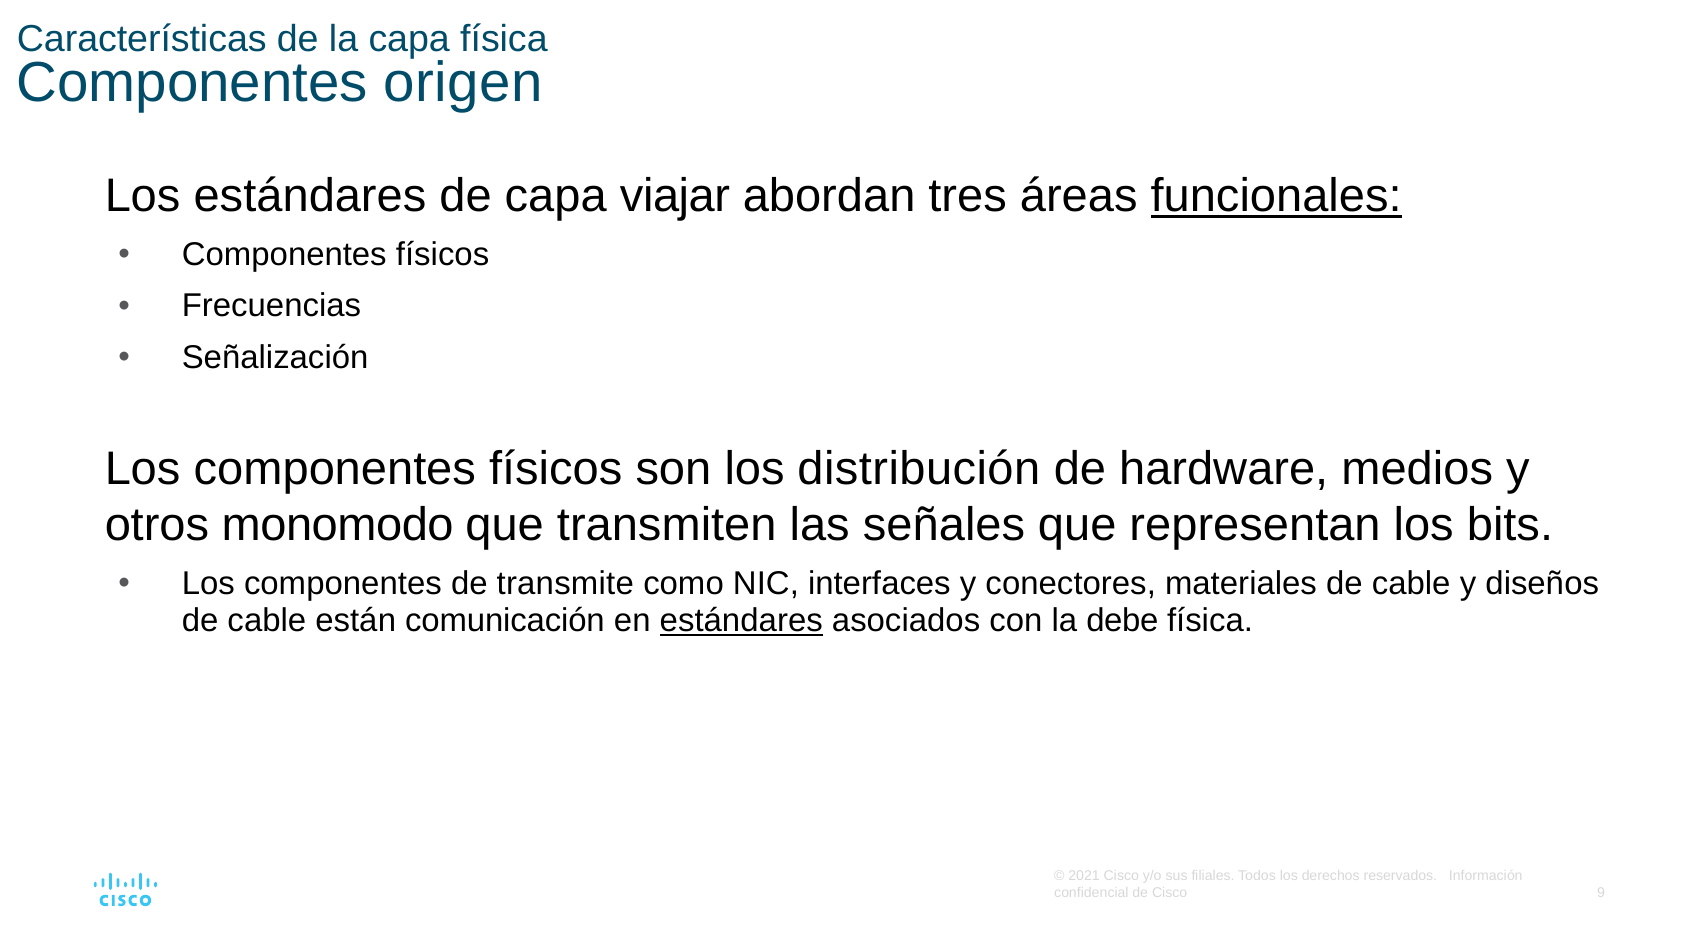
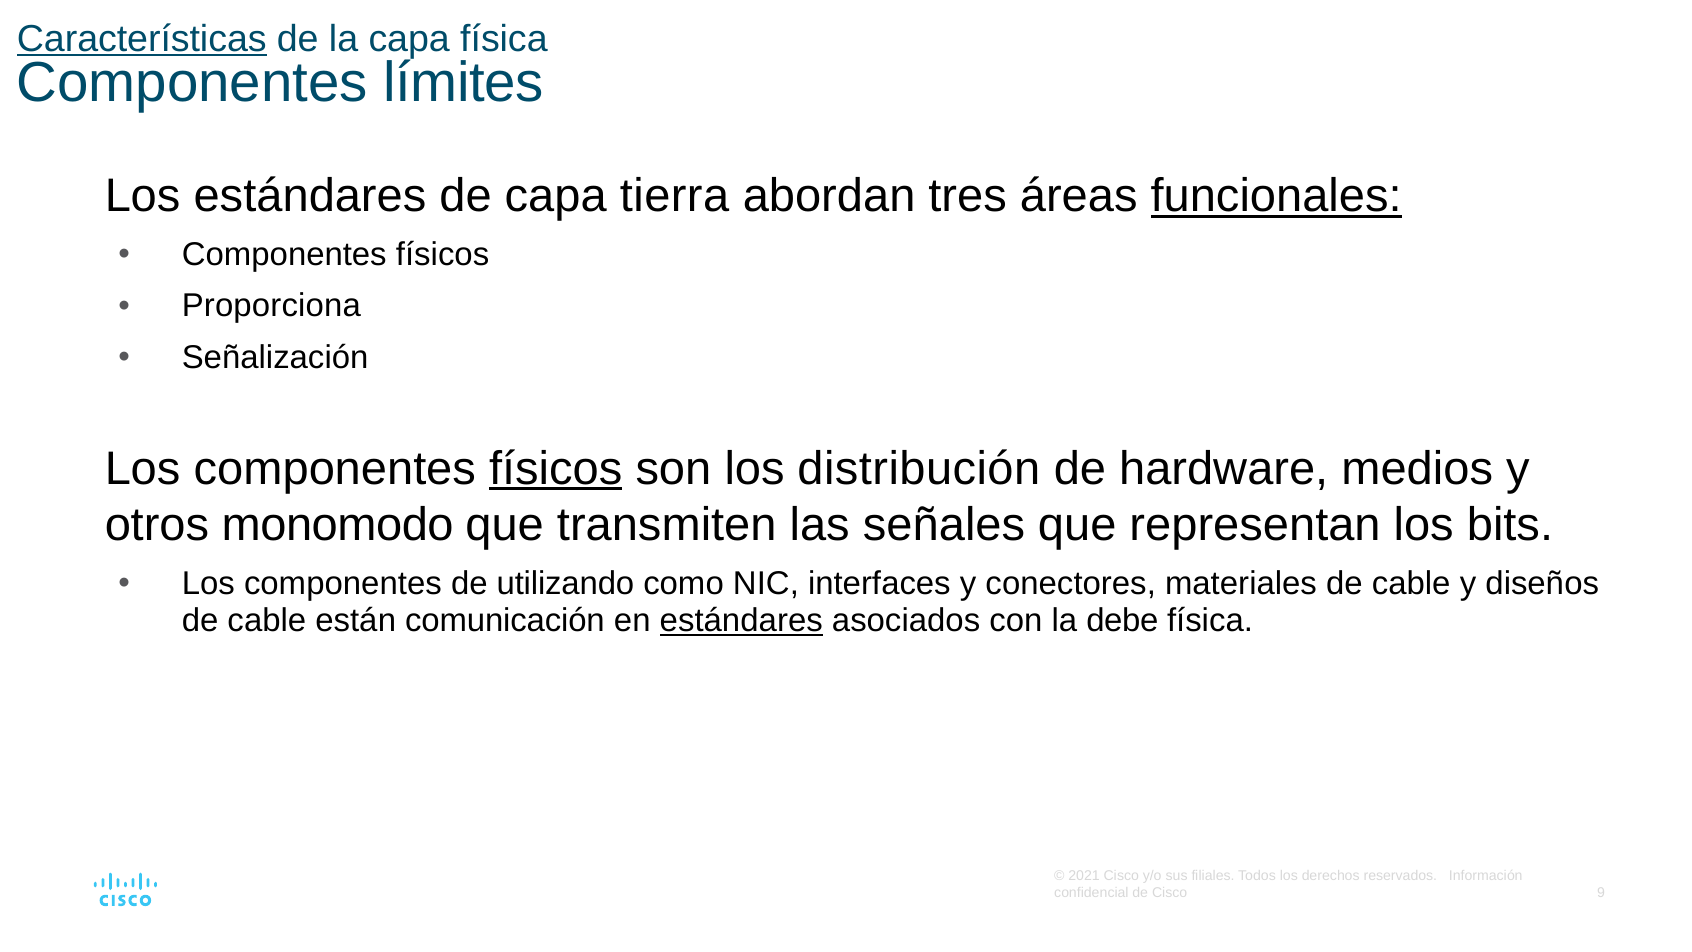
Características underline: none -> present
origen: origen -> límites
viajar: viajar -> tierra
Frecuencias: Frecuencias -> Proporciona
físicos at (556, 468) underline: none -> present
transmite: transmite -> utilizando
